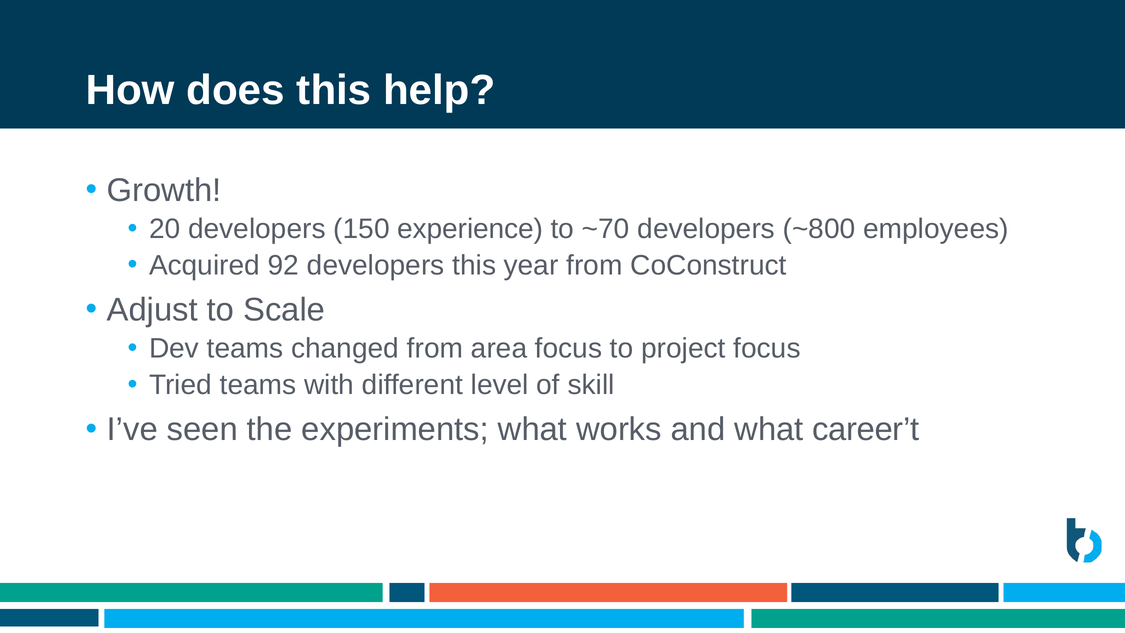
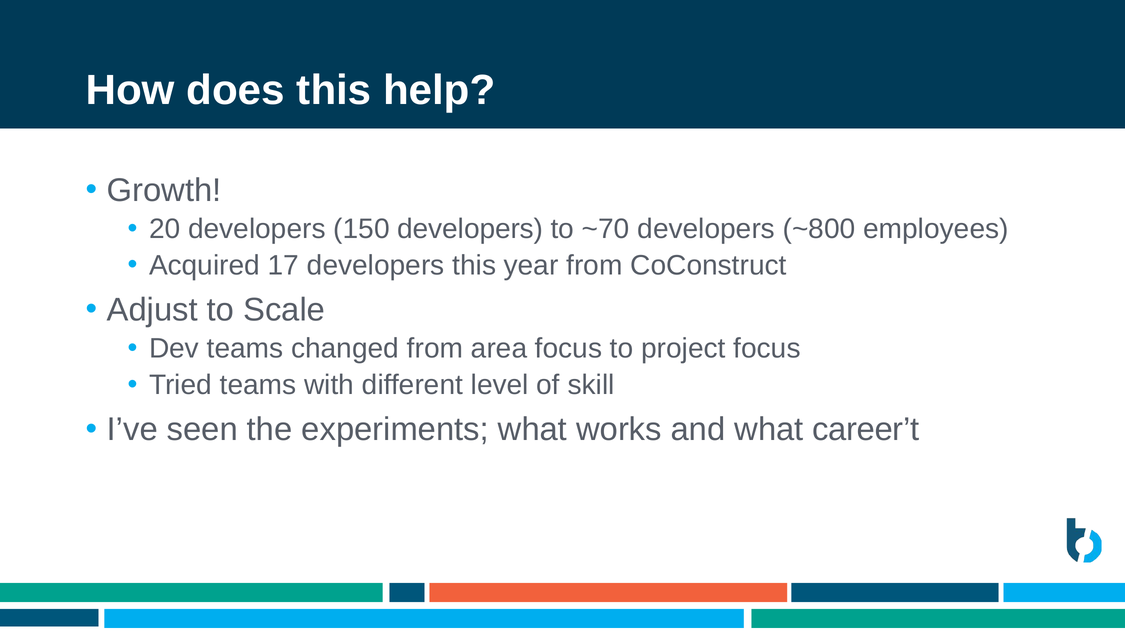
150 experience: experience -> developers
92: 92 -> 17
